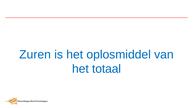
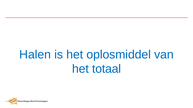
Zuren: Zuren -> Halen
